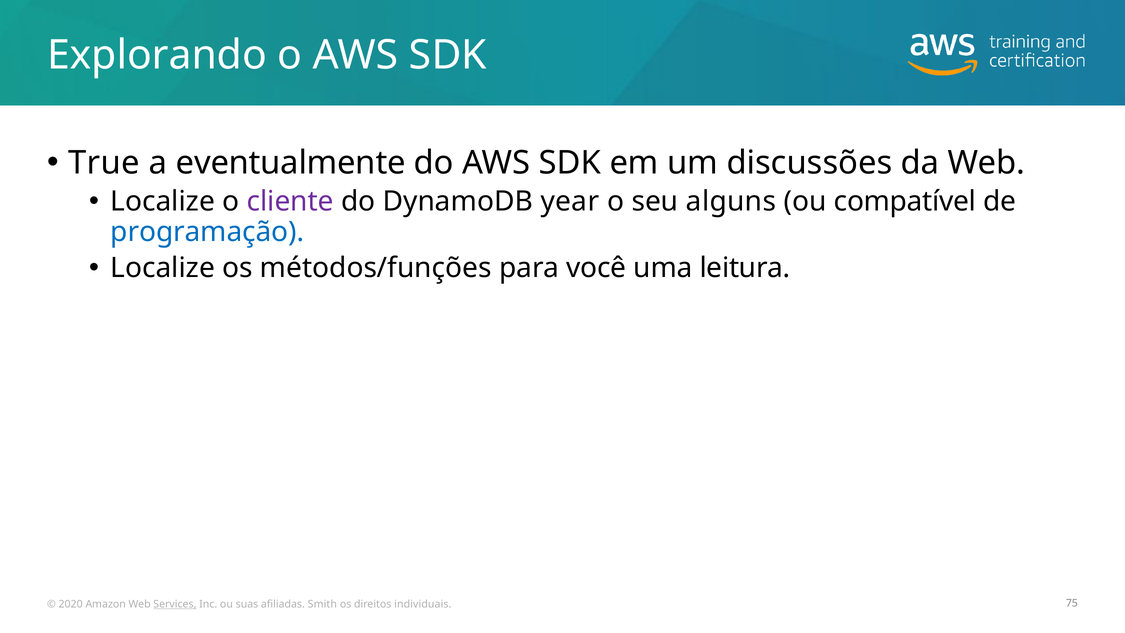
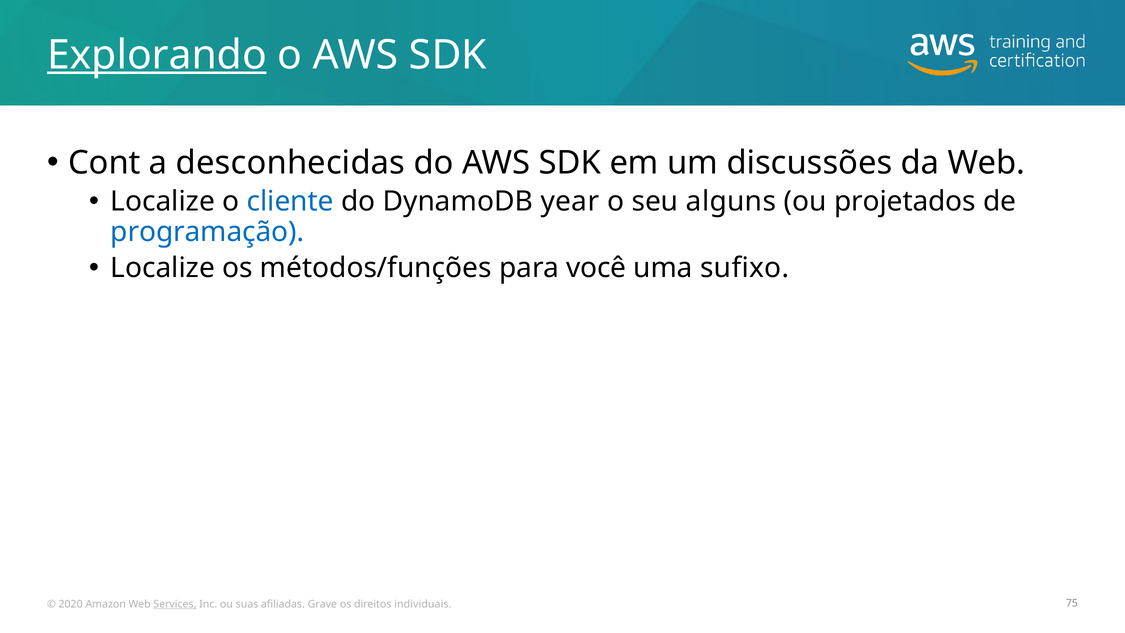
Explorando underline: none -> present
True: True -> Cont
eventualmente: eventualmente -> desconhecidas
cliente colour: purple -> blue
compatível: compatível -> projetados
leitura: leitura -> sufixo
Smith: Smith -> Grave
